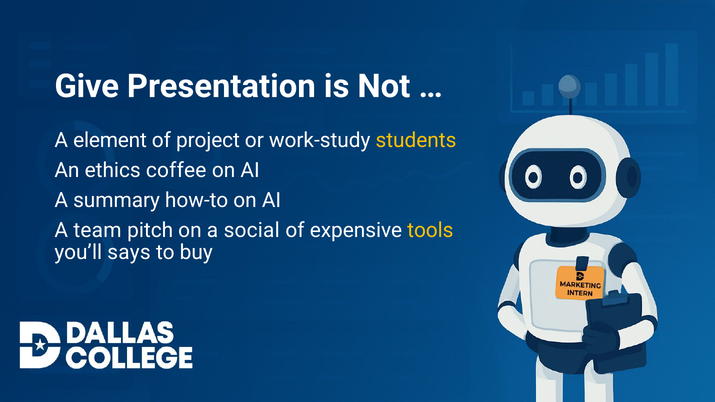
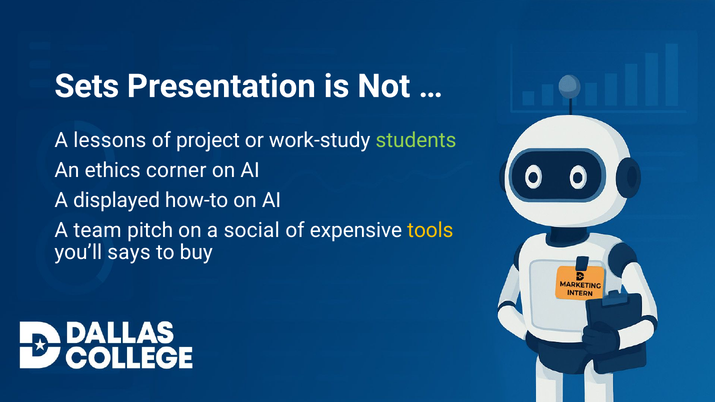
Give: Give -> Sets
element: element -> lessons
students colour: yellow -> light green
coffee: coffee -> corner
summary: summary -> displayed
